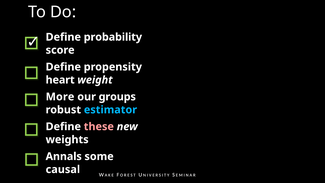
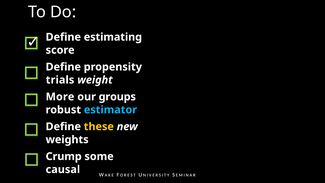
probability: probability -> estimating
heart: heart -> trials
these colour: pink -> yellow
Annals: Annals -> Crump
